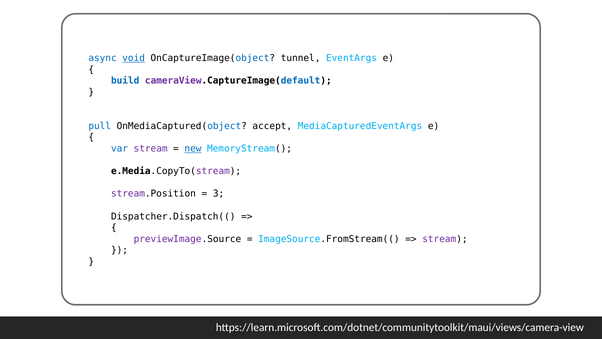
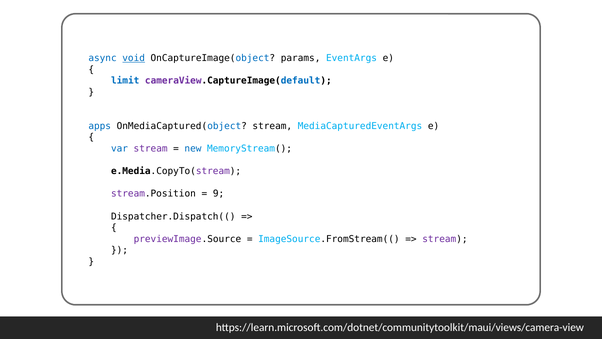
tunnel: tunnel -> params
build: build -> limit
pull: pull -> apps
OnMediaCaptured(object accept: accept -> stream
new underline: present -> none
3: 3 -> 9
